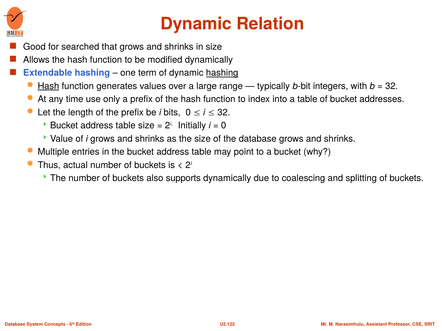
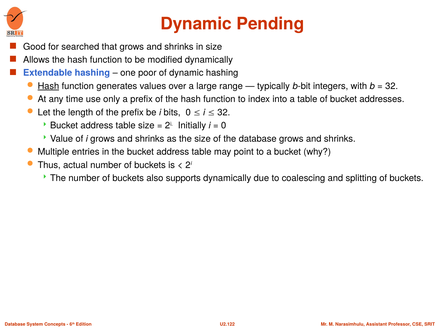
Relation: Relation -> Pending
term: term -> poor
hashing at (222, 73) underline: present -> none
